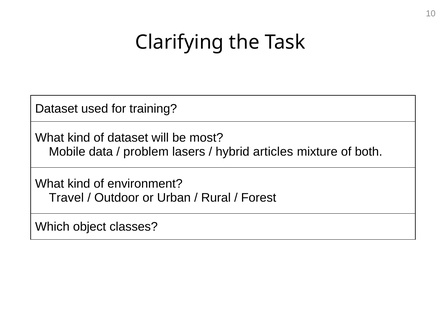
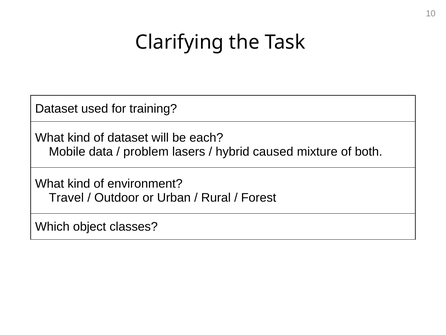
most: most -> each
articles: articles -> caused
